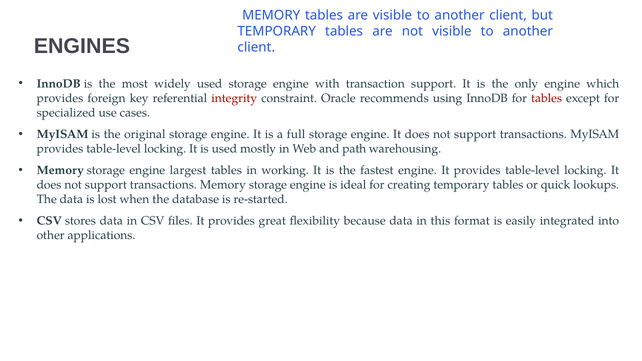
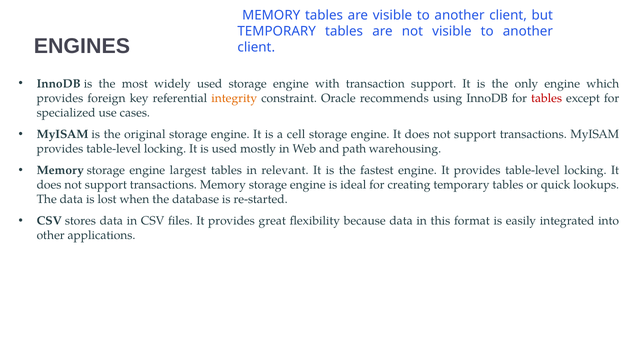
integrity colour: red -> orange
full: full -> cell
working: working -> relevant
